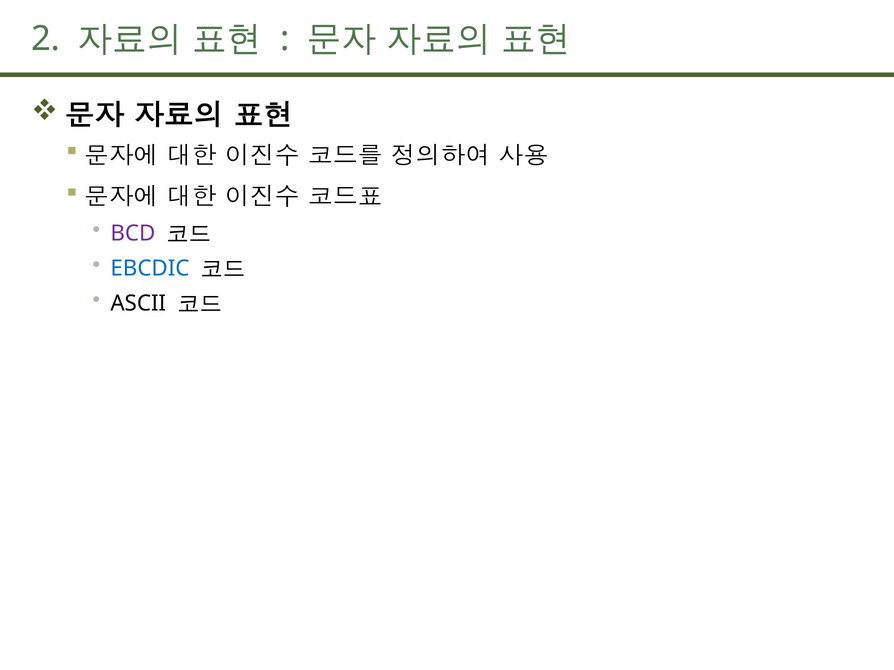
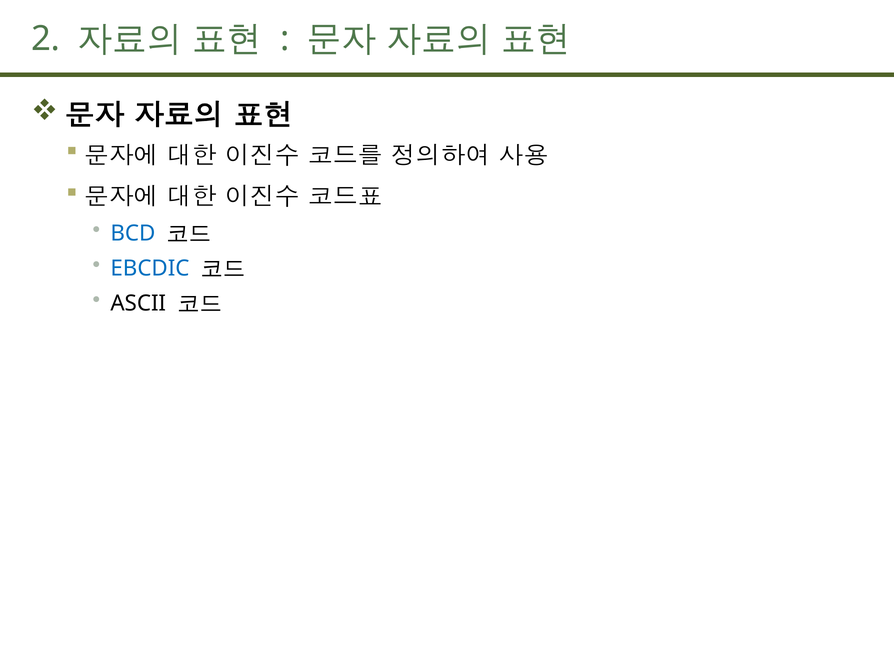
BCD colour: purple -> blue
